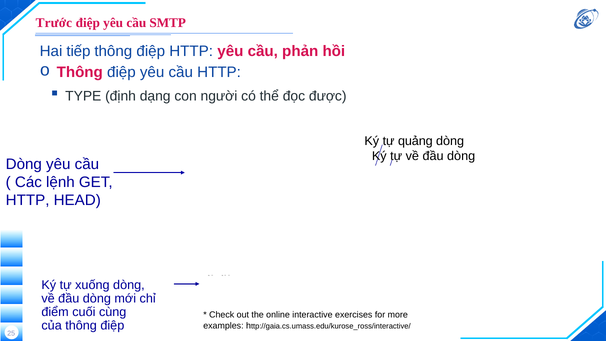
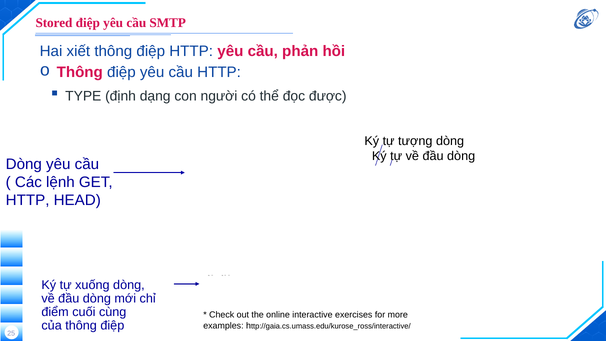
Trước: Trước -> Stored
tiếp: tiếp -> xiết
quảng: quảng -> tượng
